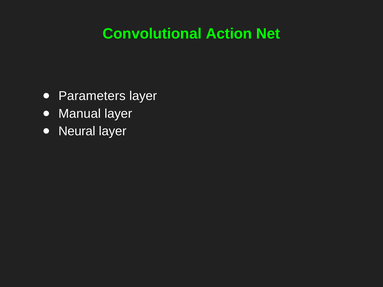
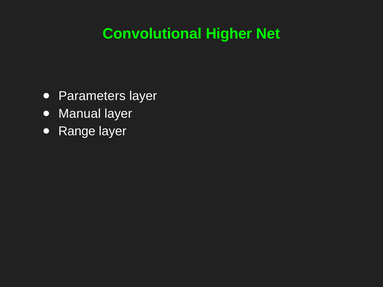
Action: Action -> Higher
Neural: Neural -> Range
